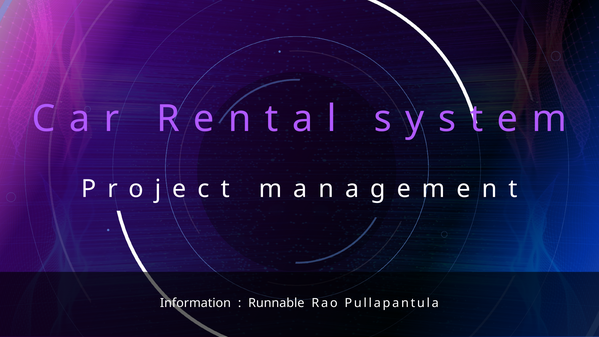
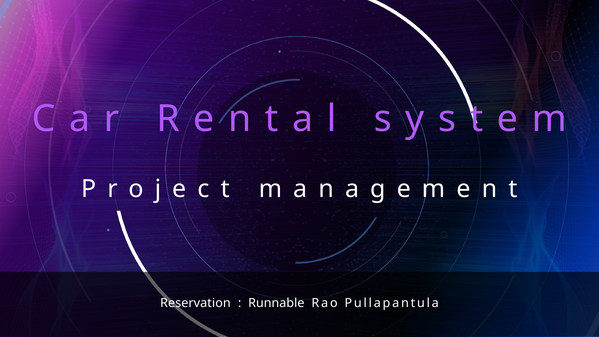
Information: Information -> Reservation
